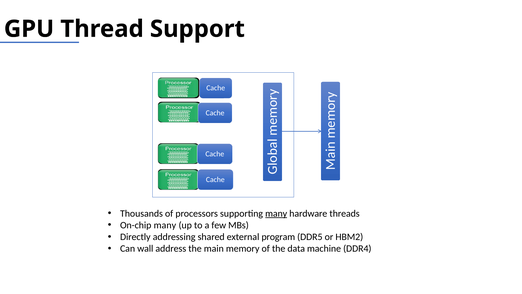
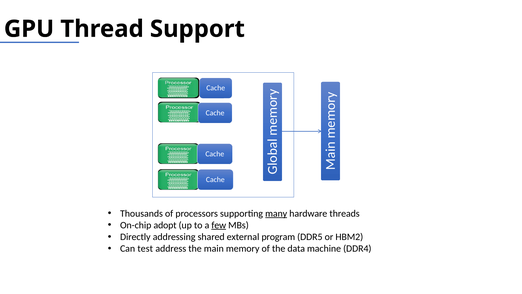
On-chip many: many -> adopt
few underline: none -> present
wall: wall -> test
